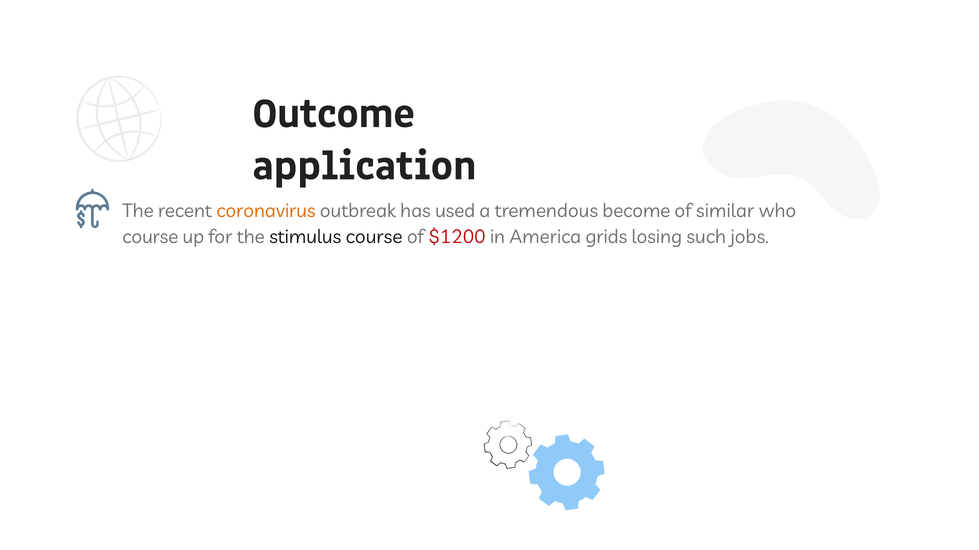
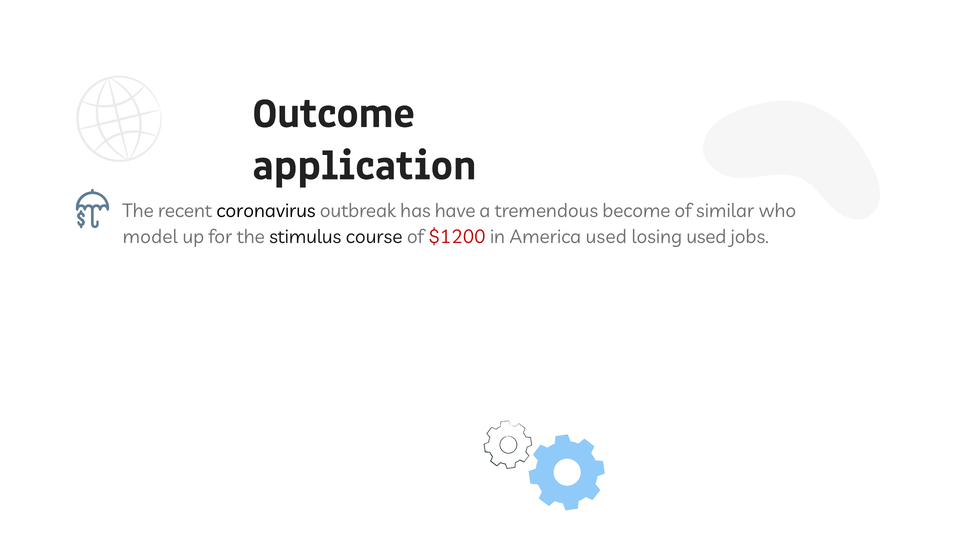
coronavirus colour: orange -> black
used: used -> have
course at (150, 238): course -> model
America grids: grids -> used
losing such: such -> used
